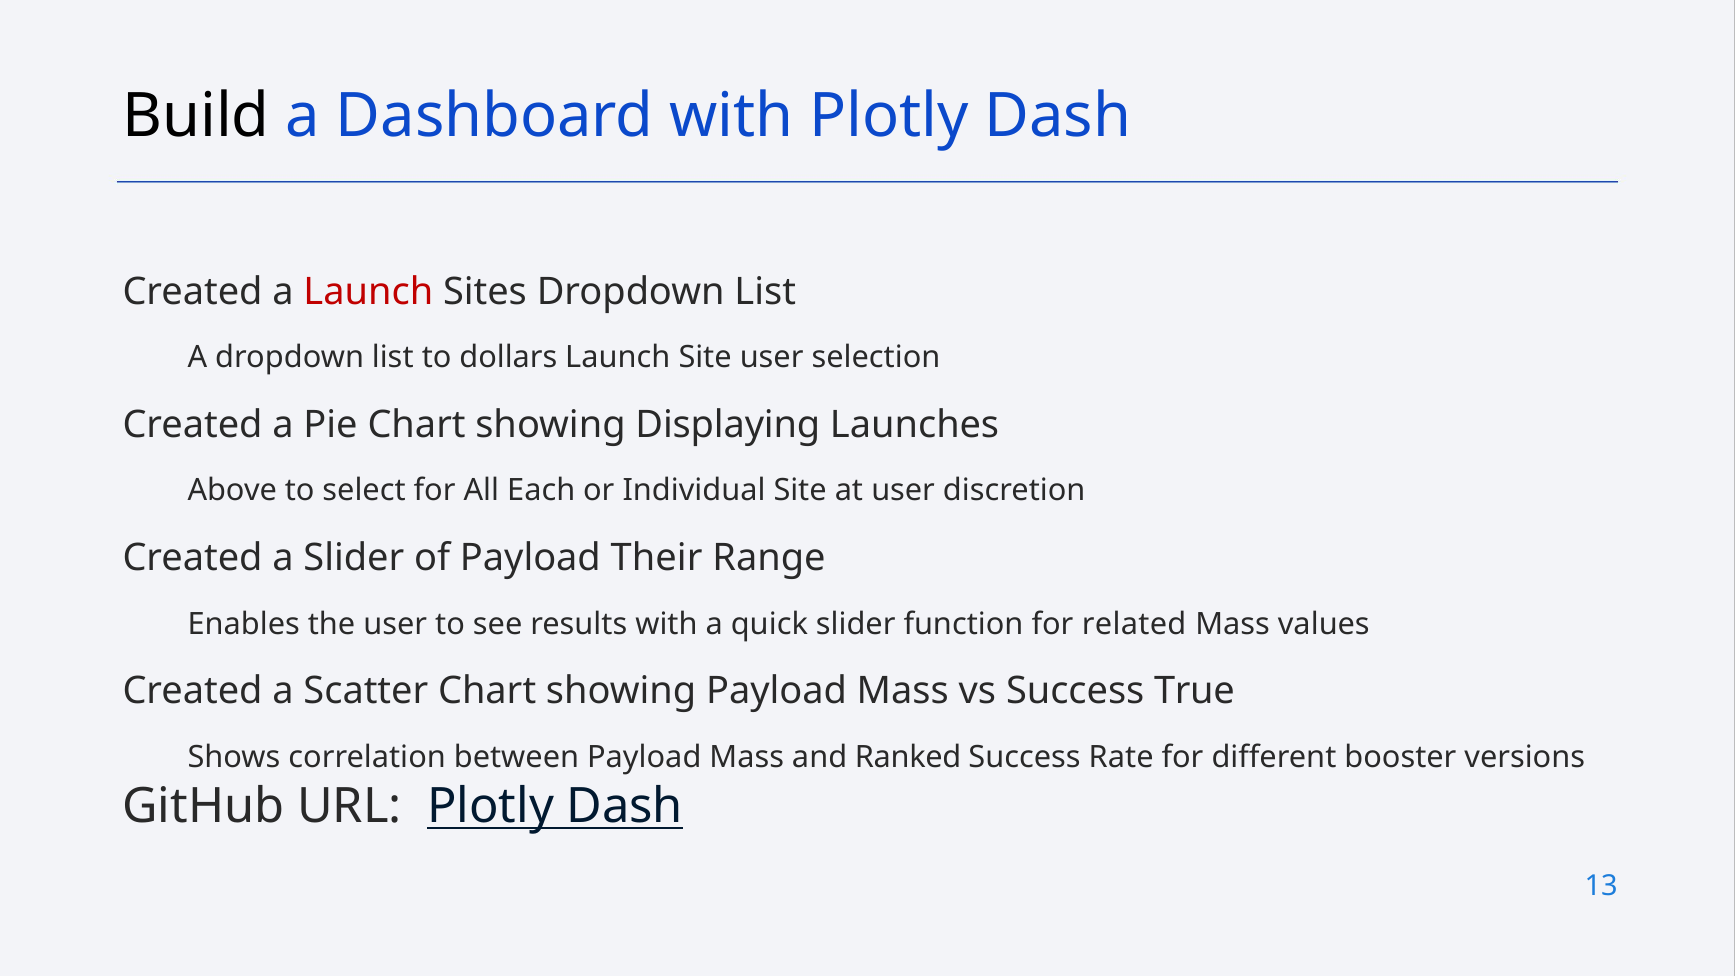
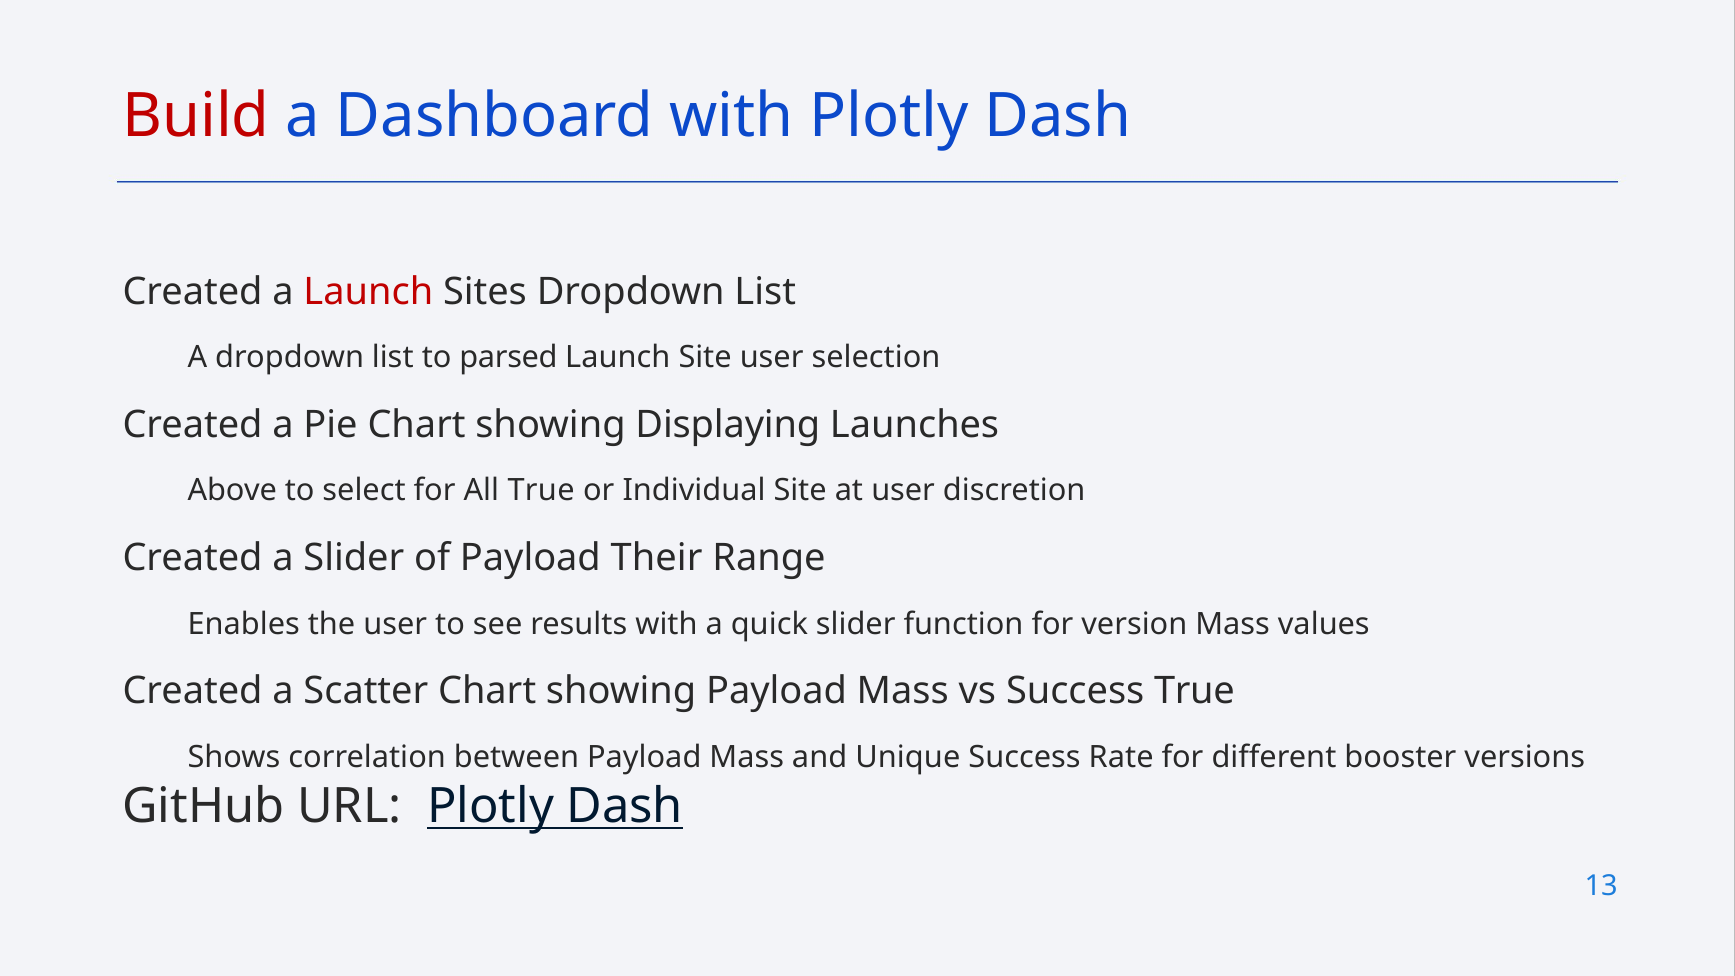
Build colour: black -> red
dollars: dollars -> parsed
All Each: Each -> True
related: related -> version
Ranked: Ranked -> Unique
